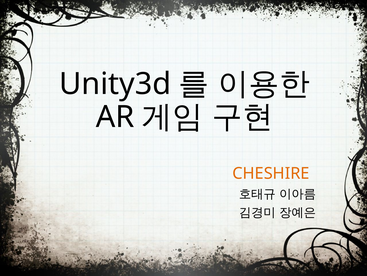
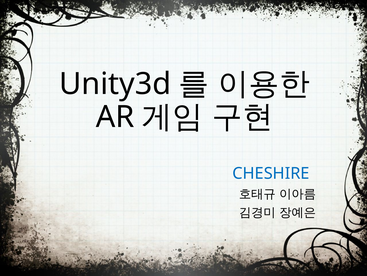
CHESHIRE colour: orange -> blue
